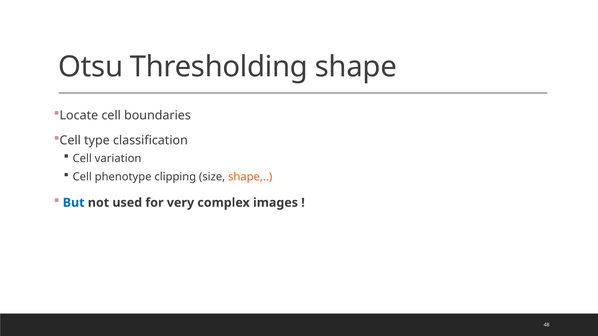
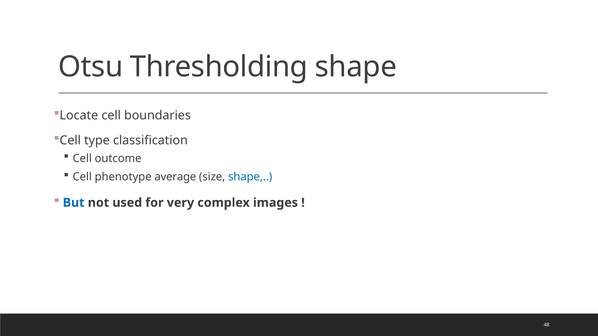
variation: variation -> outcome
clipping: clipping -> average
shape at (250, 177) colour: orange -> blue
